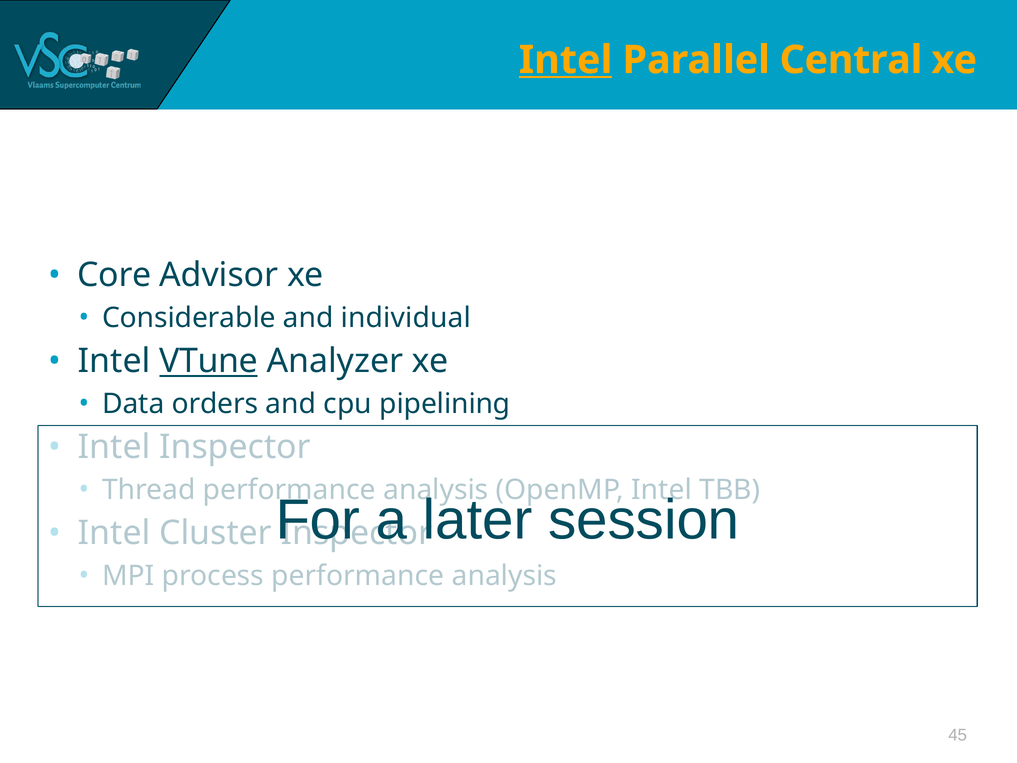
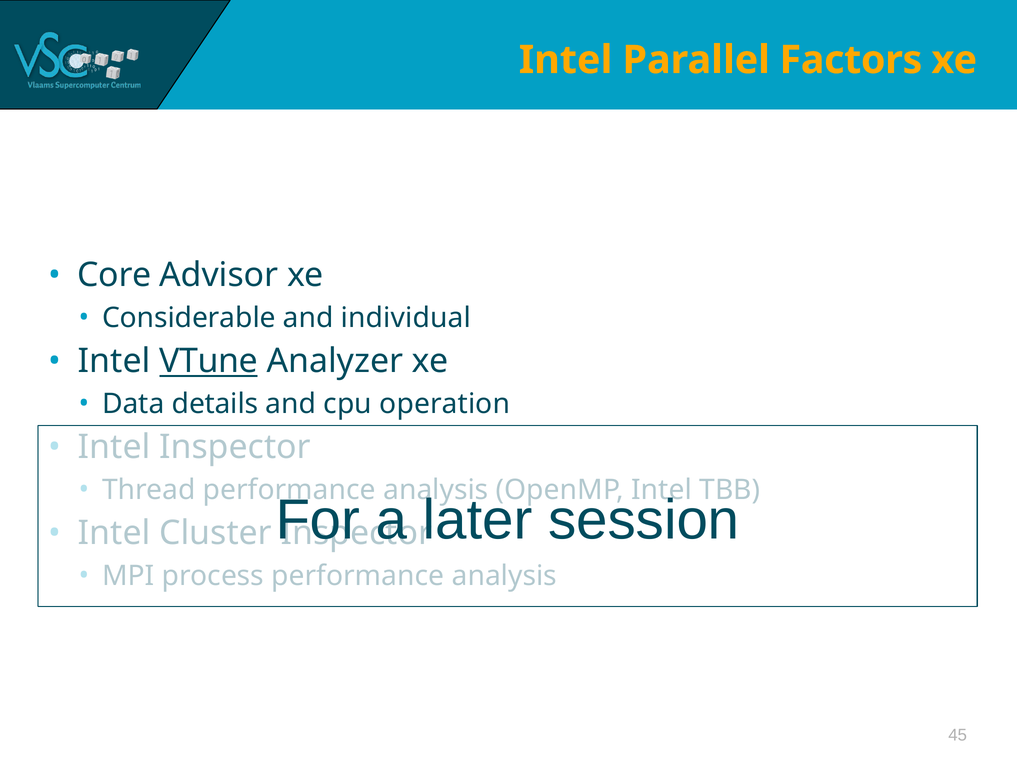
Intel at (566, 60) underline: present -> none
Central: Central -> Factors
orders: orders -> details
pipelining: pipelining -> operation
